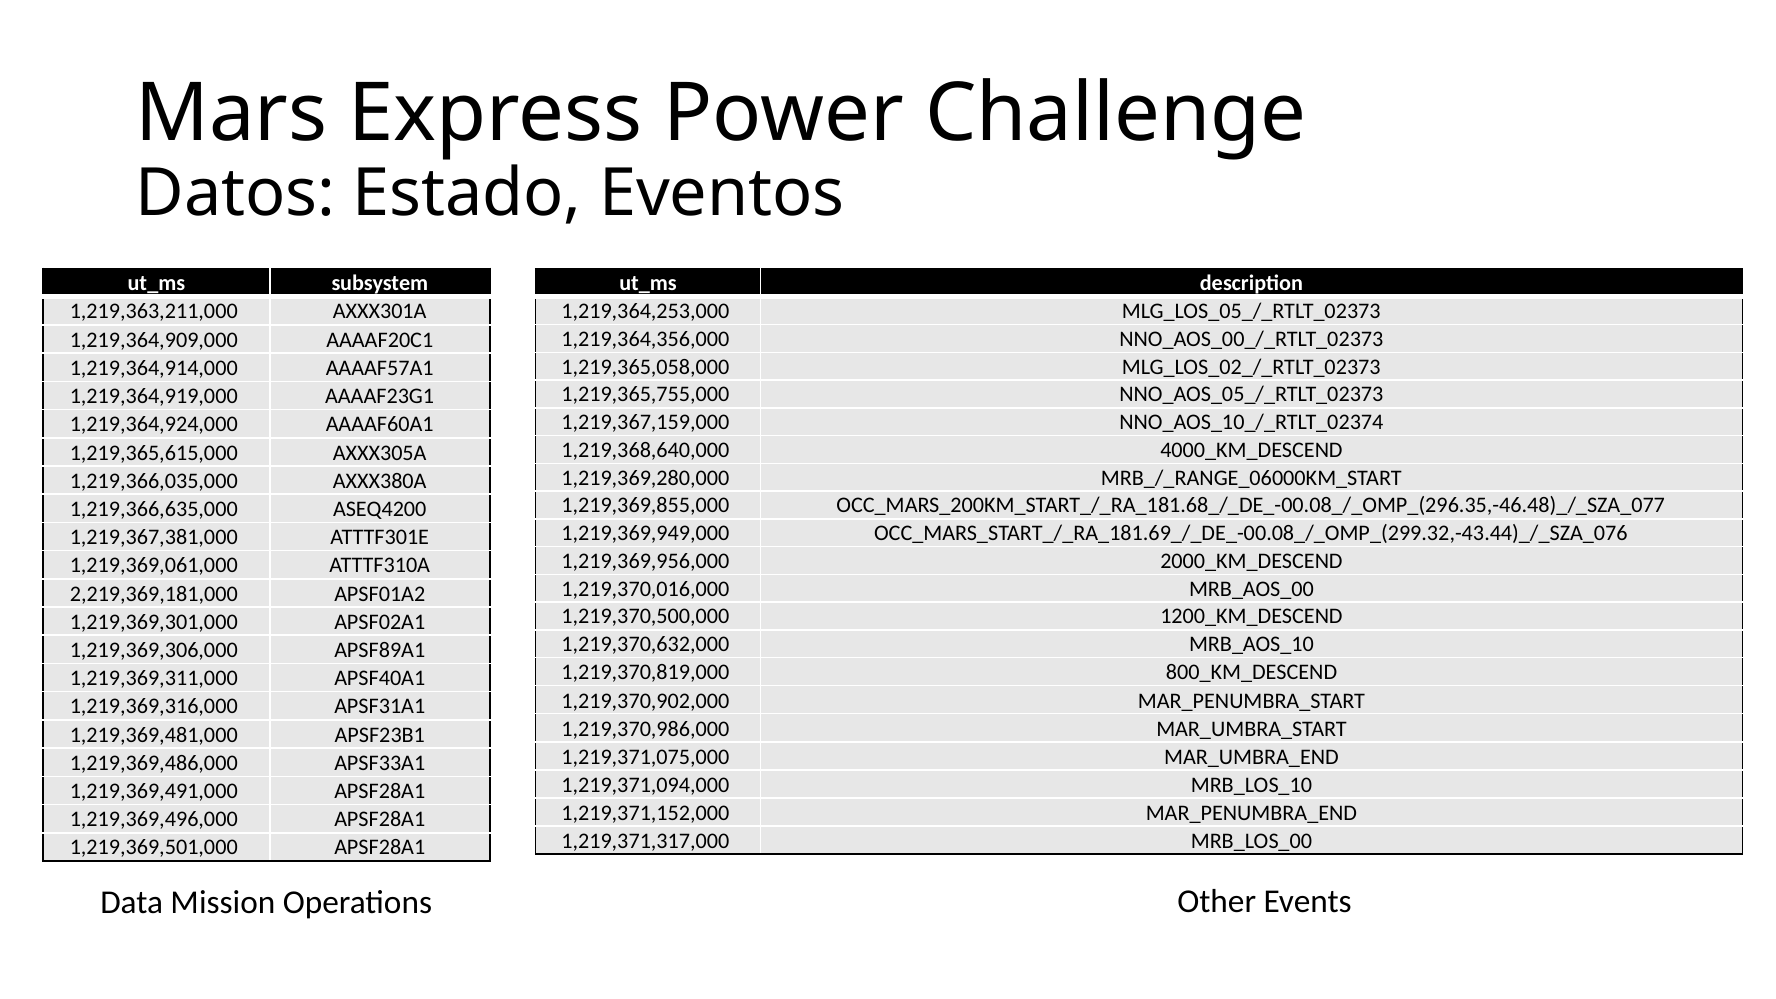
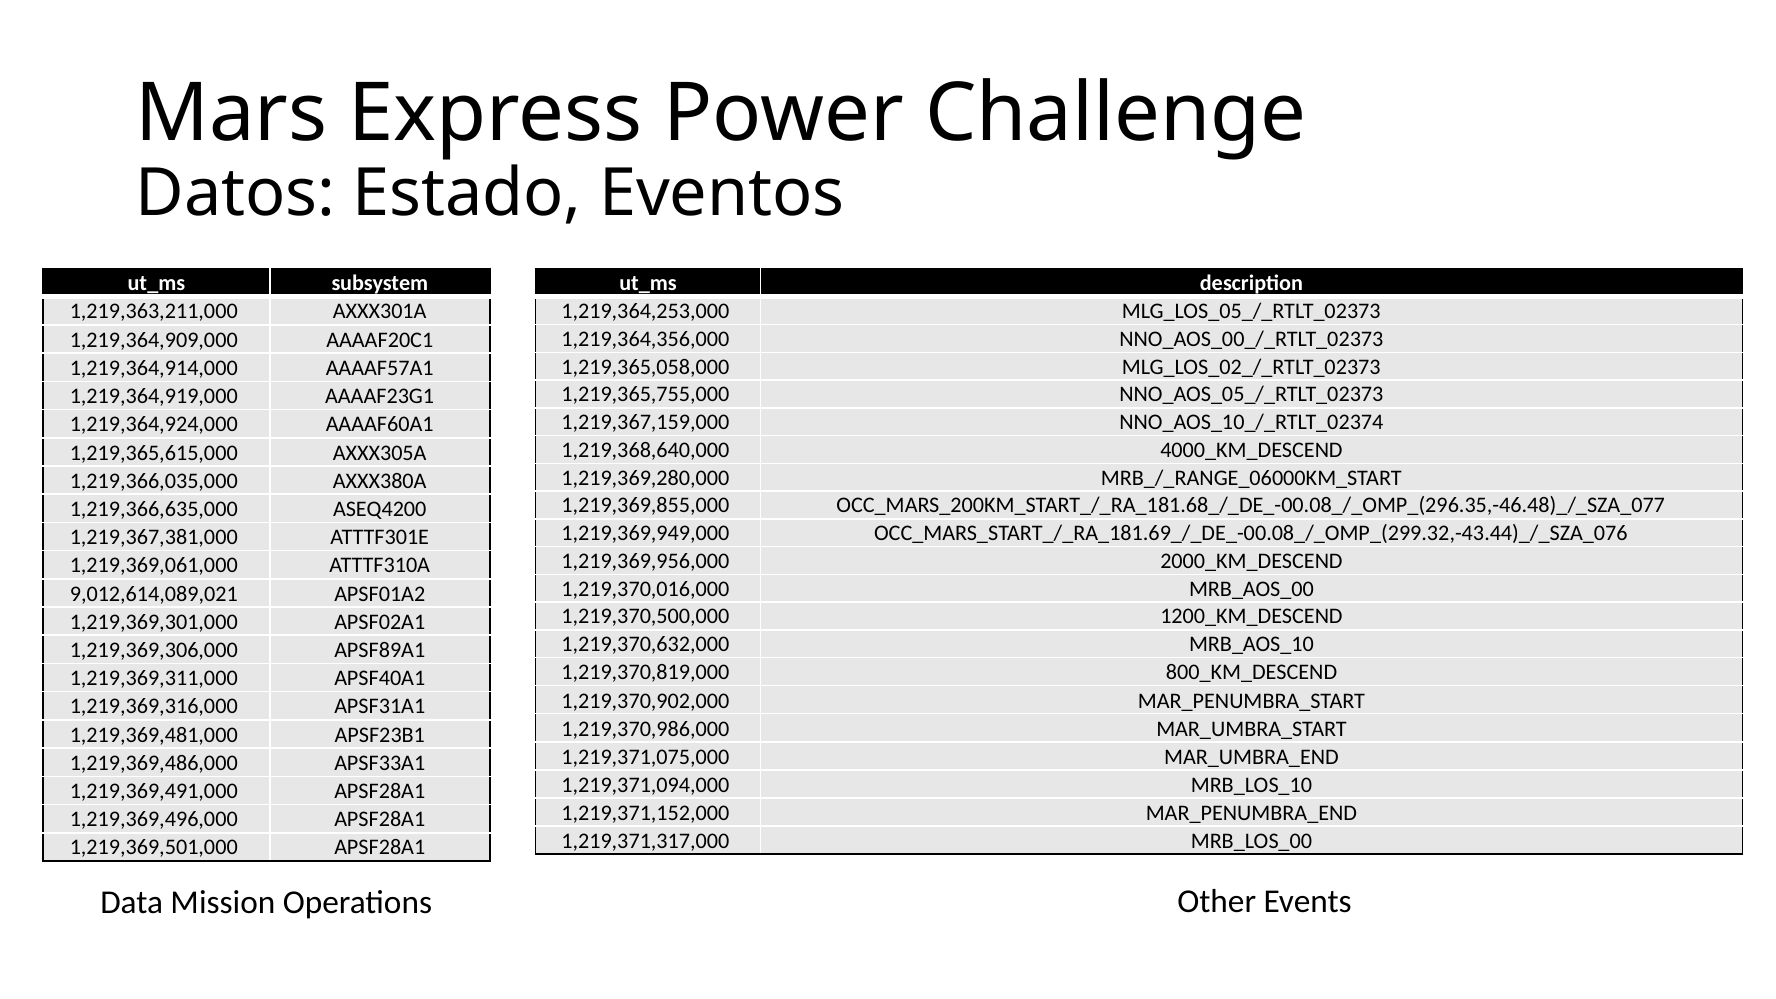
2,219,369,181,000: 2,219,369,181,000 -> 9,012,614,089,021
